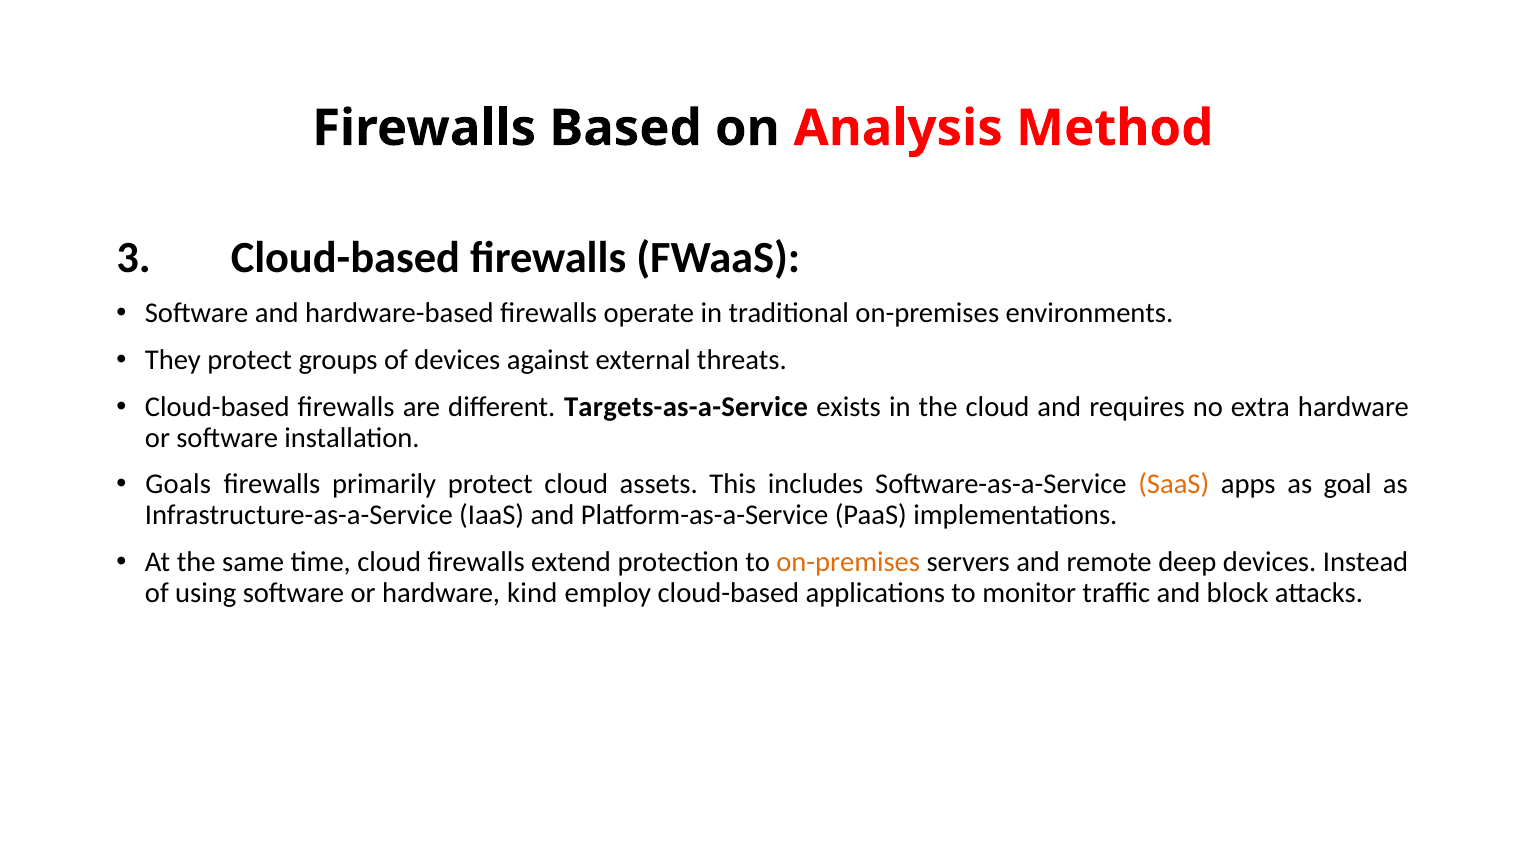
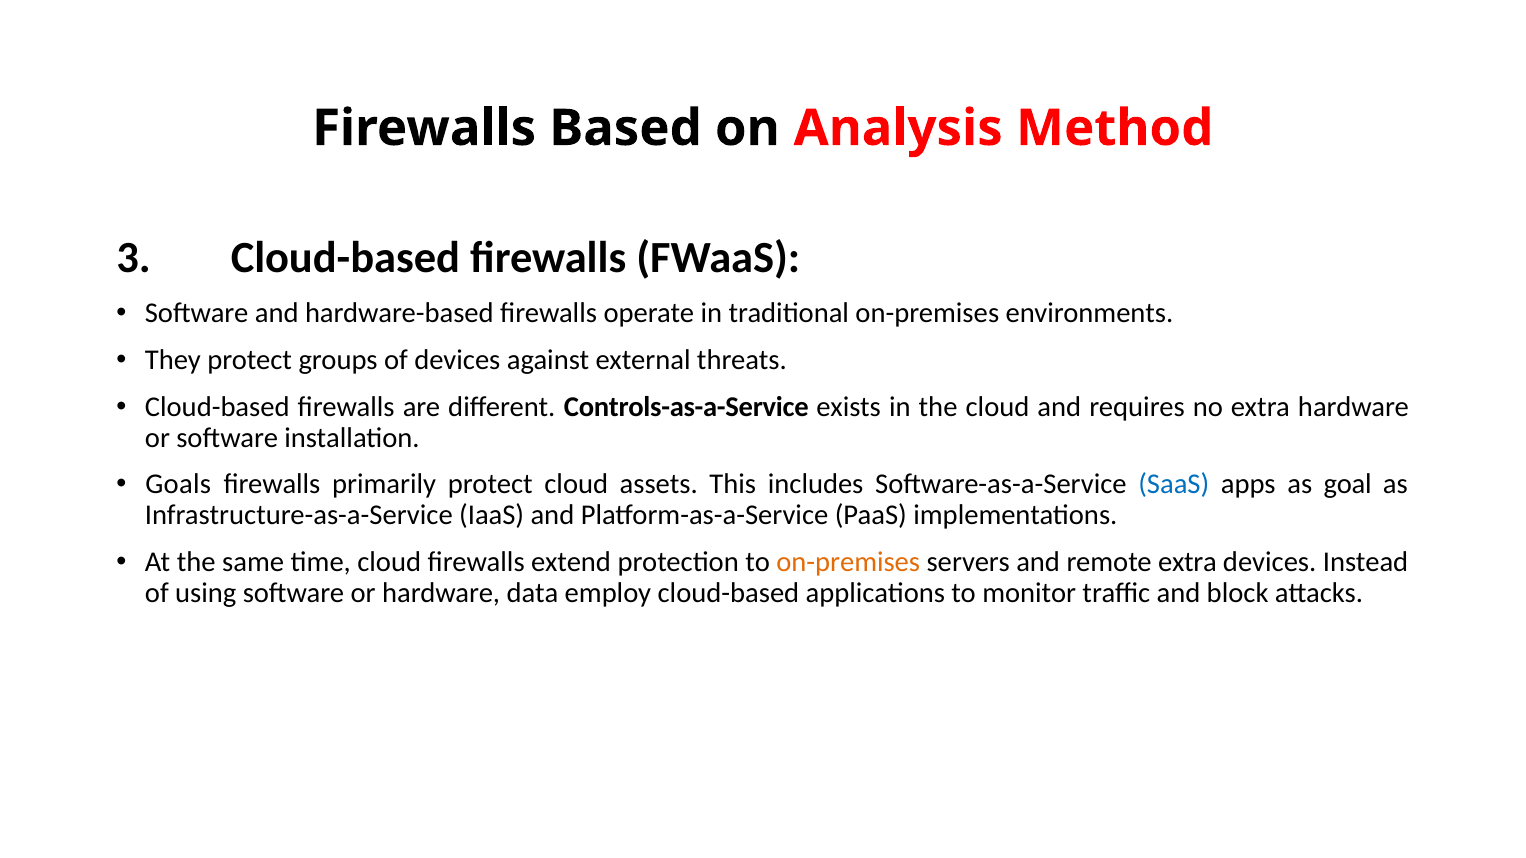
Targets-as-a-Service: Targets-as-a-Service -> Controls-as-a-Service
SaaS colour: orange -> blue
remote deep: deep -> extra
kind: kind -> data
